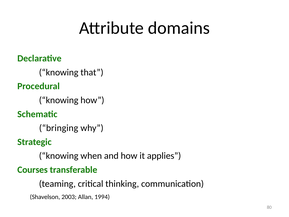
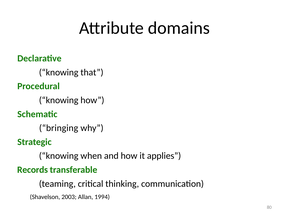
Courses: Courses -> Records
